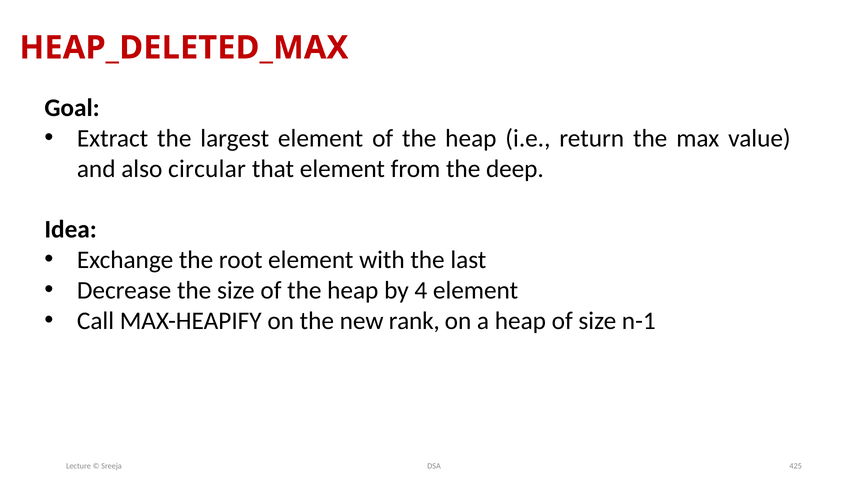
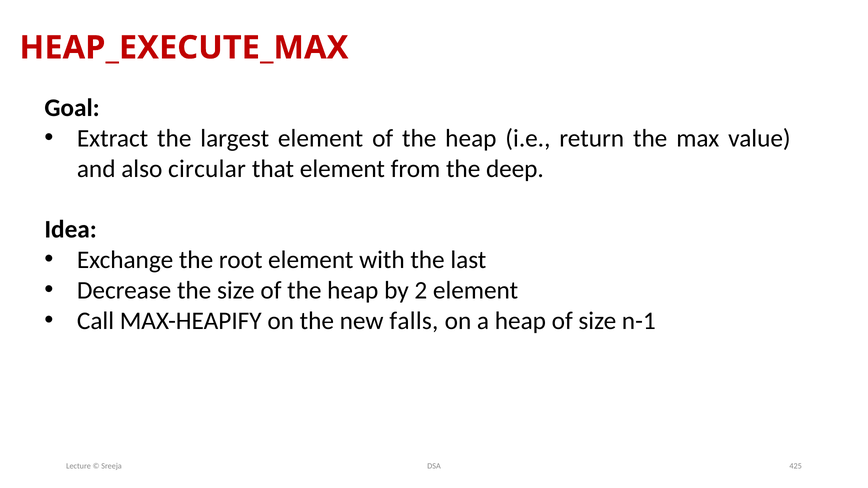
HEAP_DELETED_MAX: HEAP_DELETED_MAX -> HEAP_EXECUTE_MAX
4: 4 -> 2
rank: rank -> falls
